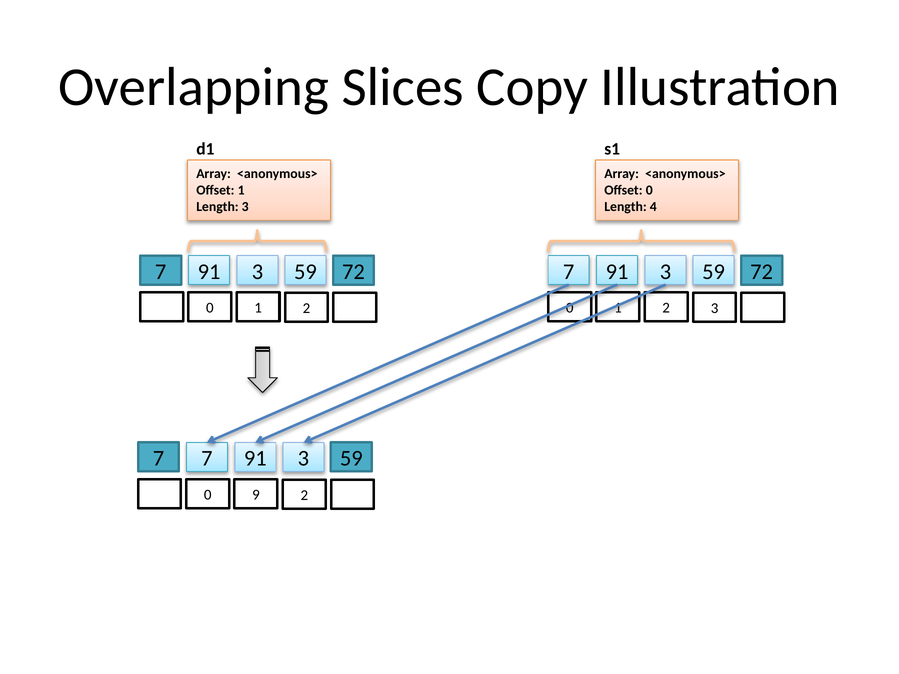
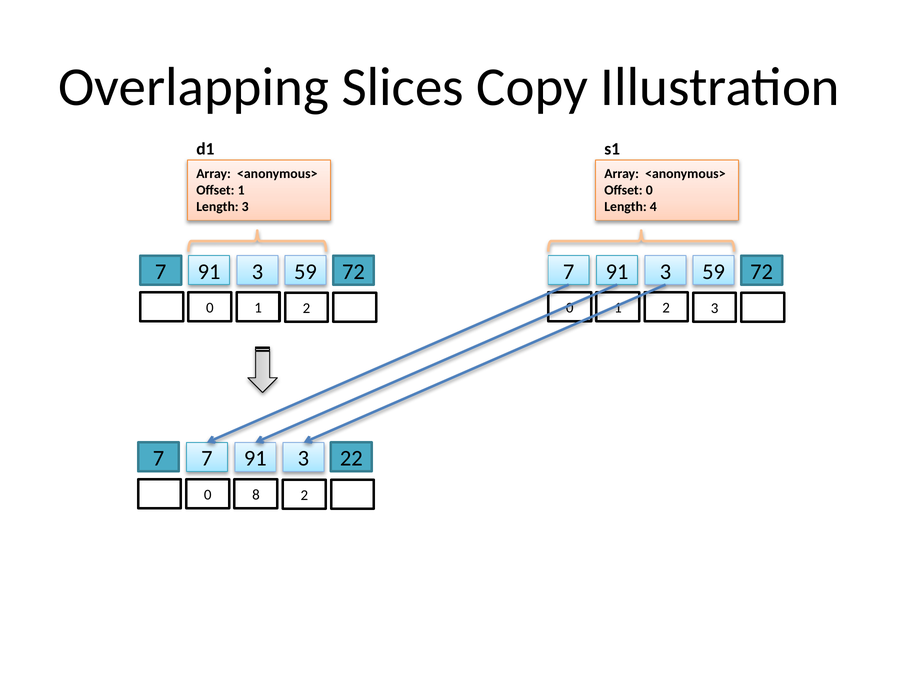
59 at (351, 459): 59 -> 22
9: 9 -> 8
